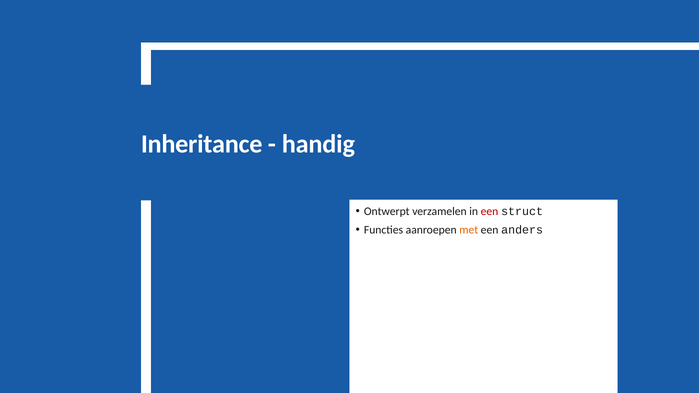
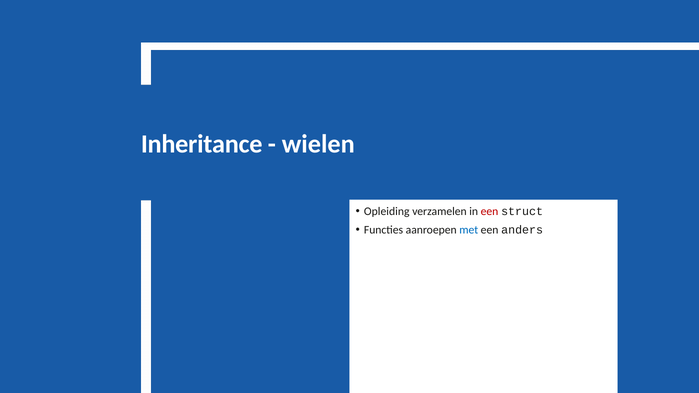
handig: handig -> wielen
Ontwerpt: Ontwerpt -> Opleiding
met colour: orange -> blue
